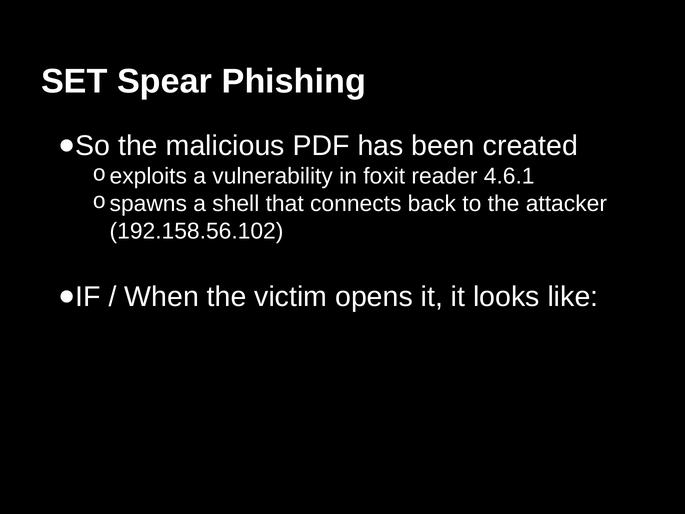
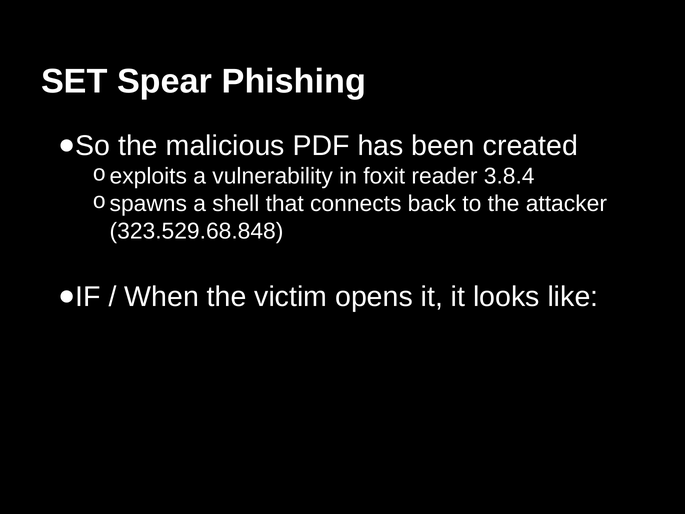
4.6.1: 4.6.1 -> 3.8.4
192.158.56.102: 192.158.56.102 -> 323.529.68.848
